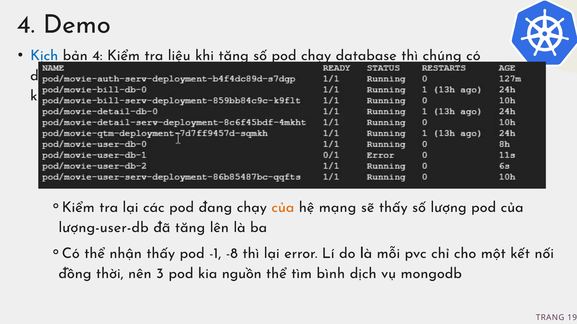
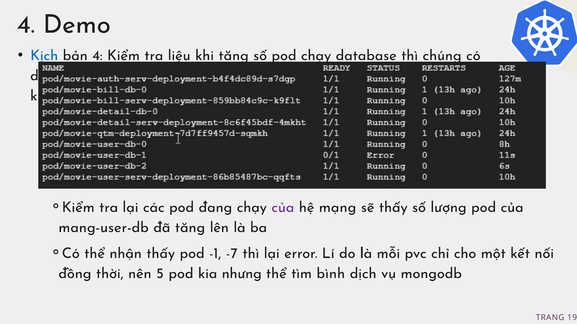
của at (283, 208) colour: orange -> purple
lượng-user-db: lượng-user-db -> mang-user-db
-8: -8 -> -7
3: 3 -> 5
nguồn: nguồn -> nhưng
